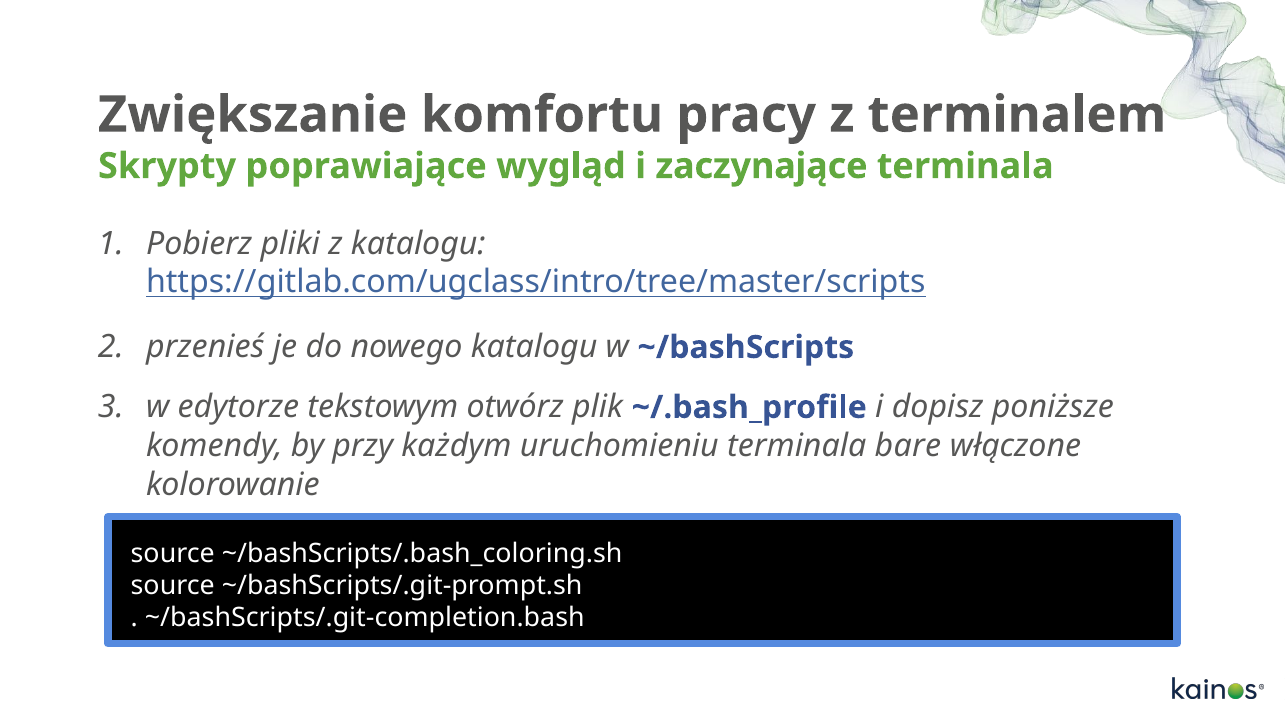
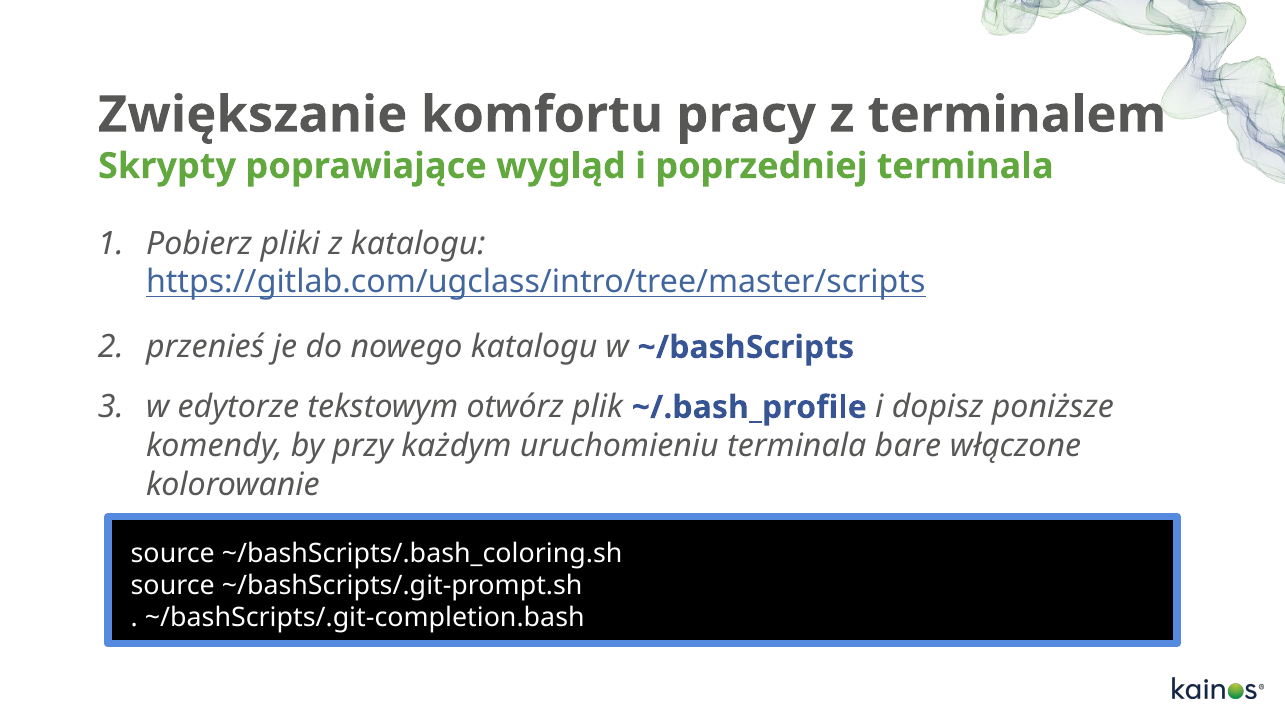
zaczynające: zaczynające -> poprzedniej
